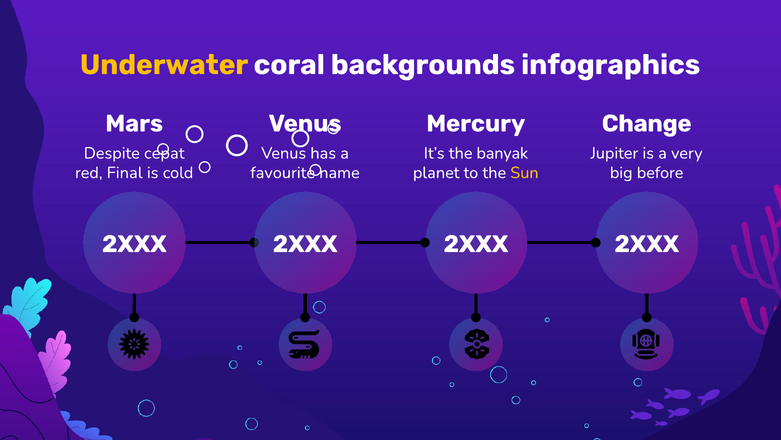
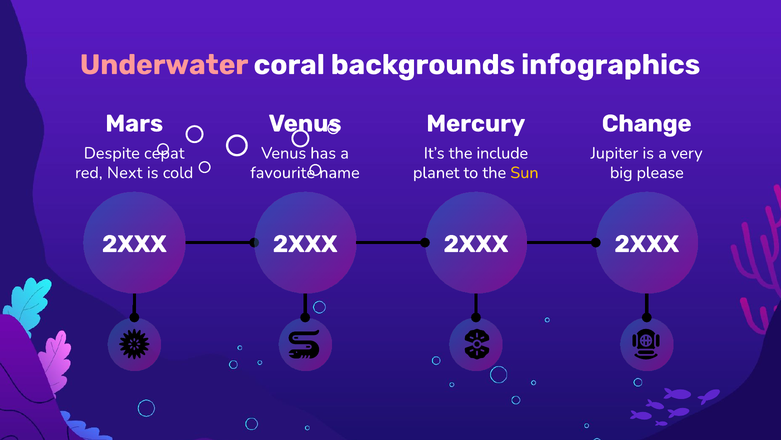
Underwater colour: yellow -> pink
banyak: banyak -> include
Final: Final -> Next
before: before -> please
